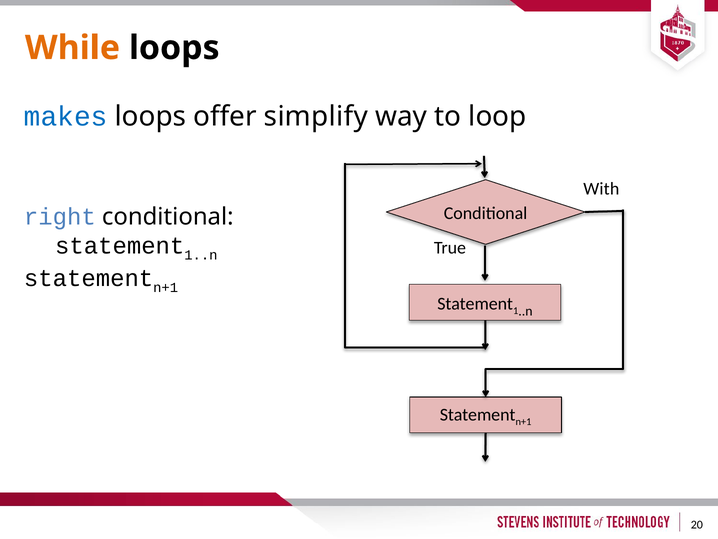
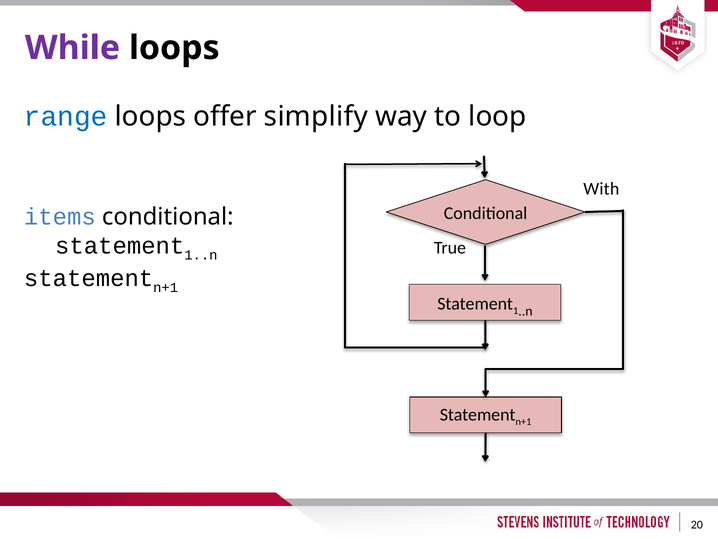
While colour: orange -> purple
makes: makes -> range
right: right -> items
